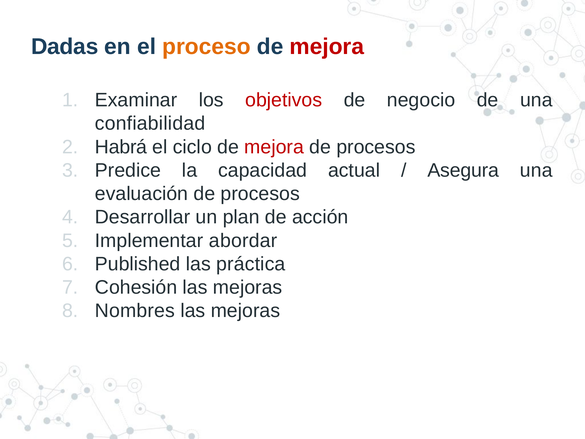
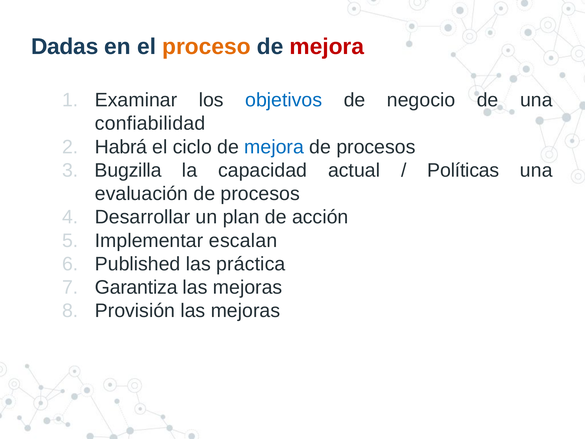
objetivos colour: red -> blue
mejora at (274, 147) colour: red -> blue
Predice: Predice -> Bugzilla
Asegura: Asegura -> Políticas
abordar: abordar -> escalan
Cohesión: Cohesión -> Garantiza
Nombres: Nombres -> Provisión
